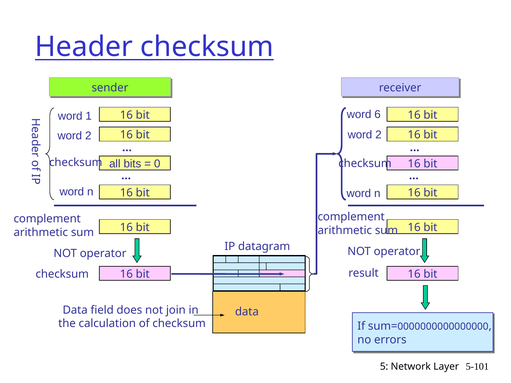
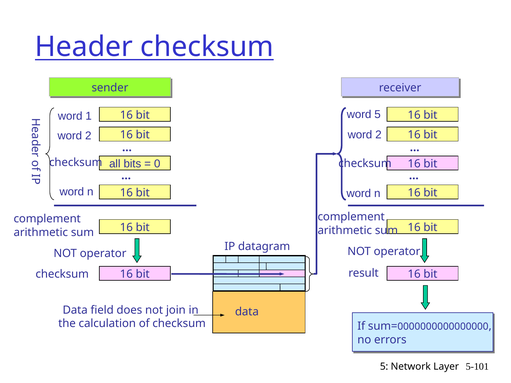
word 6: 6 -> 5
